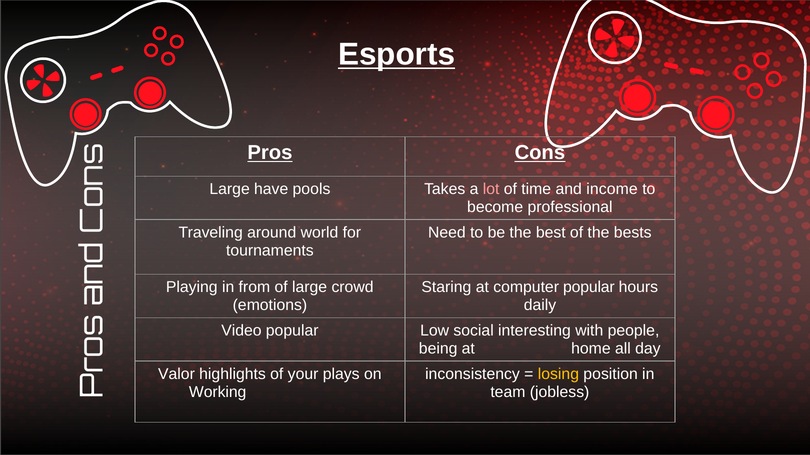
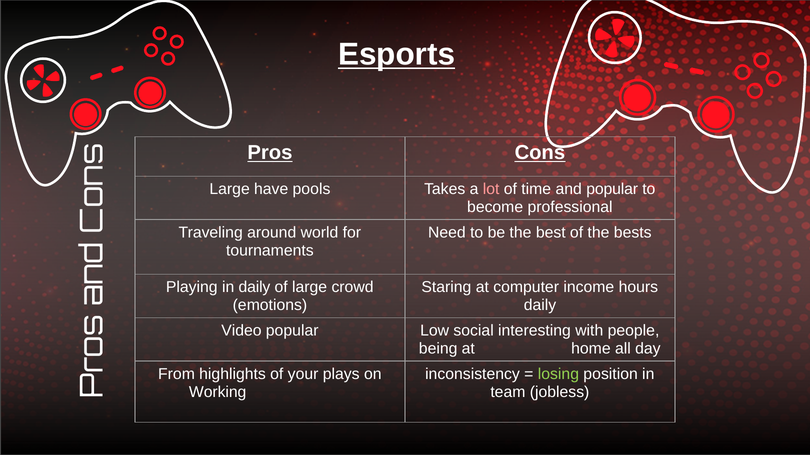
and income: income -> popular
in from: from -> daily
computer popular: popular -> income
Valor: Valor -> From
losing colour: yellow -> light green
